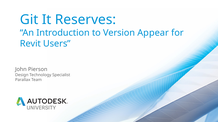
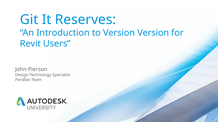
Version Appear: Appear -> Version
